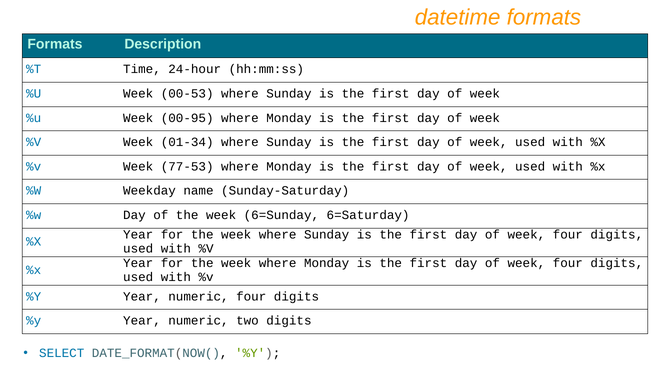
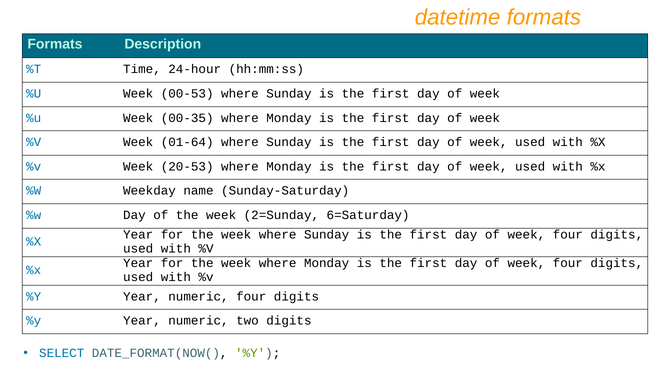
00-95: 00-95 -> 00-35
01-34: 01-34 -> 01-64
77-53: 77-53 -> 20-53
6=Sunday: 6=Sunday -> 2=Sunday
